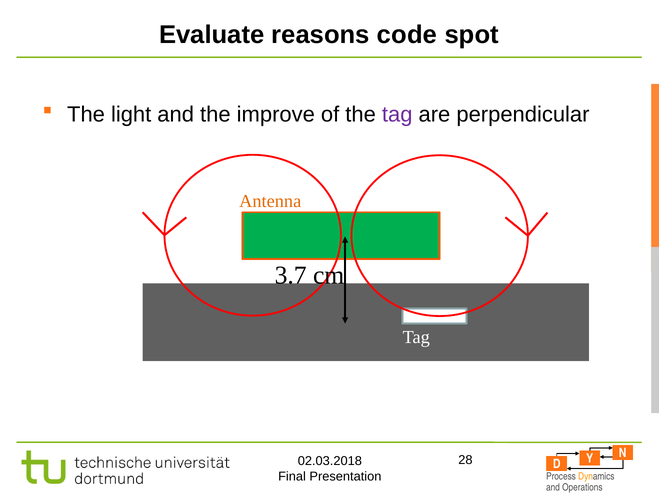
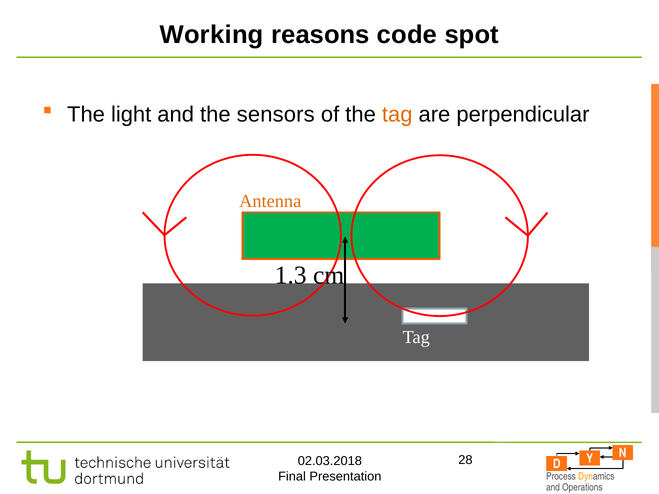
Evaluate: Evaluate -> Working
improve: improve -> sensors
tag at (397, 115) colour: purple -> orange
3.7: 3.7 -> 1.3
